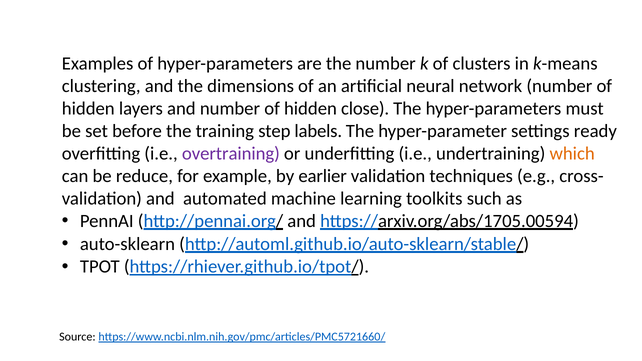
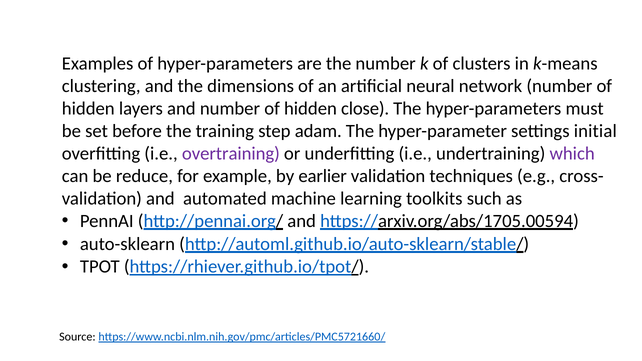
labels: labels -> adam
ready: ready -> initial
which colour: orange -> purple
